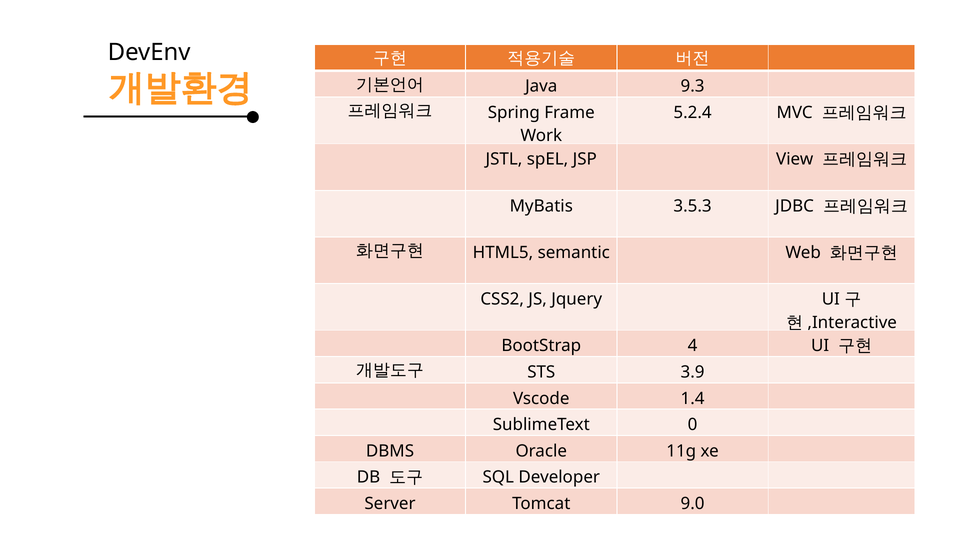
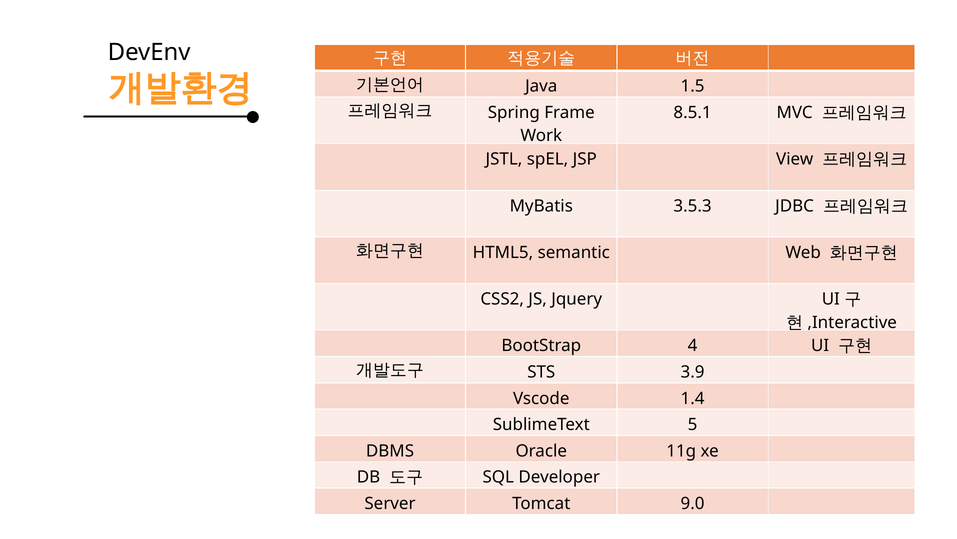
9.3: 9.3 -> 1.5
5.2.4: 5.2.4 -> 8.5.1
0: 0 -> 5
